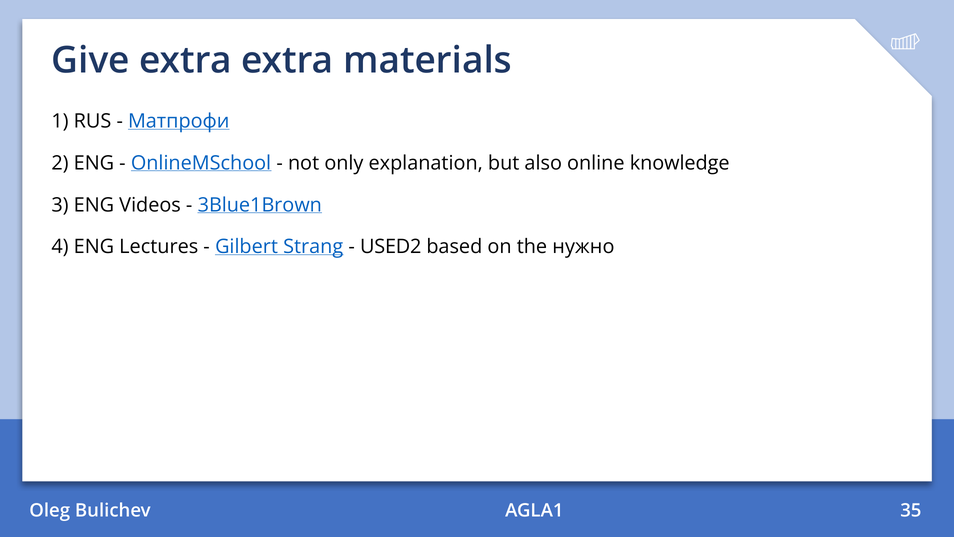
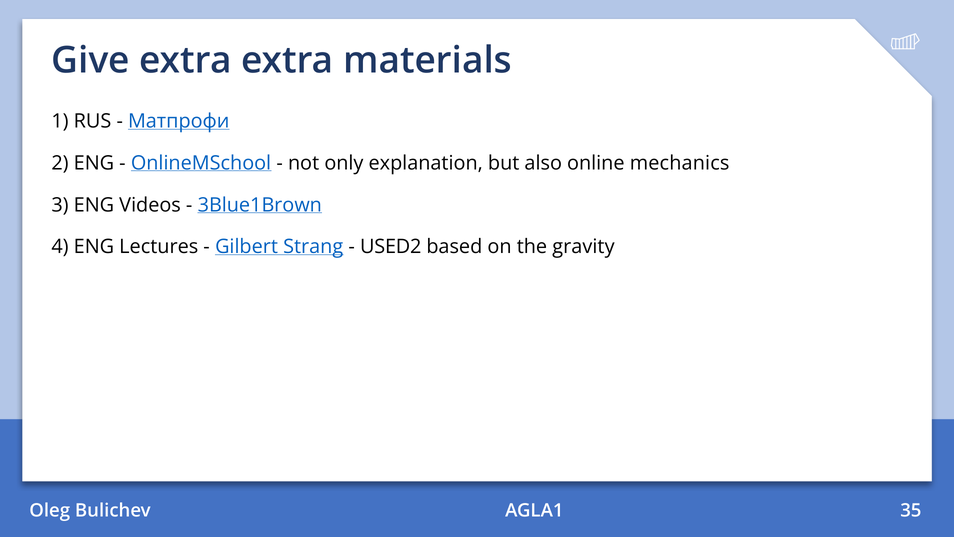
knowledge: knowledge -> mechanics
нужно: нужно -> gravity
